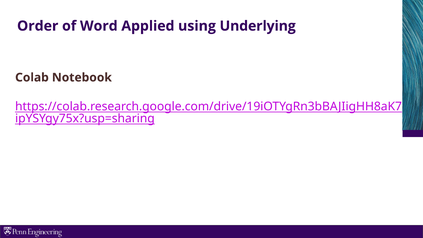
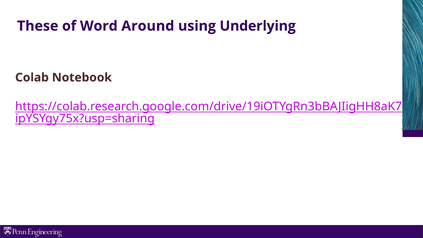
Order: Order -> These
Applied: Applied -> Around
